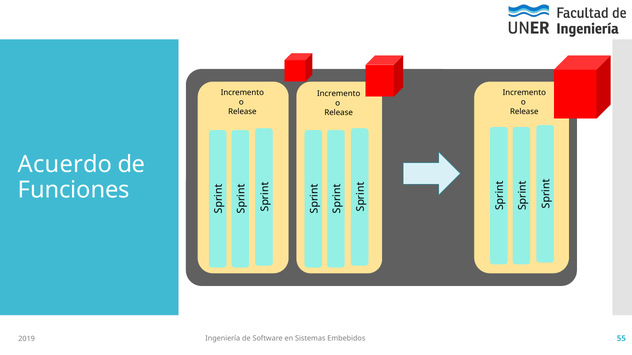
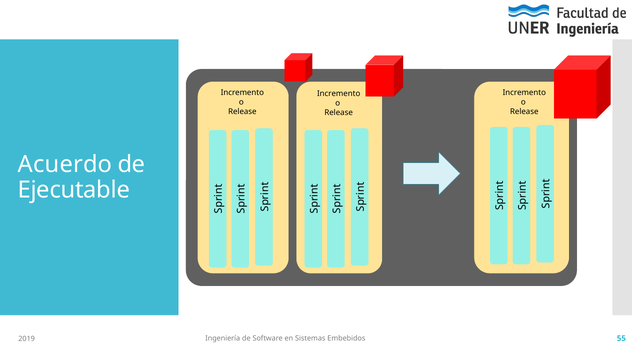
Funciones: Funciones -> Ejecutable
